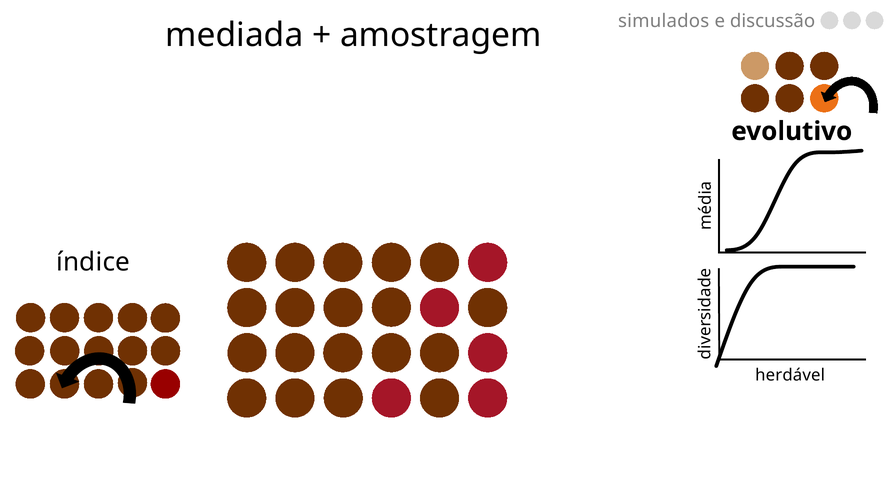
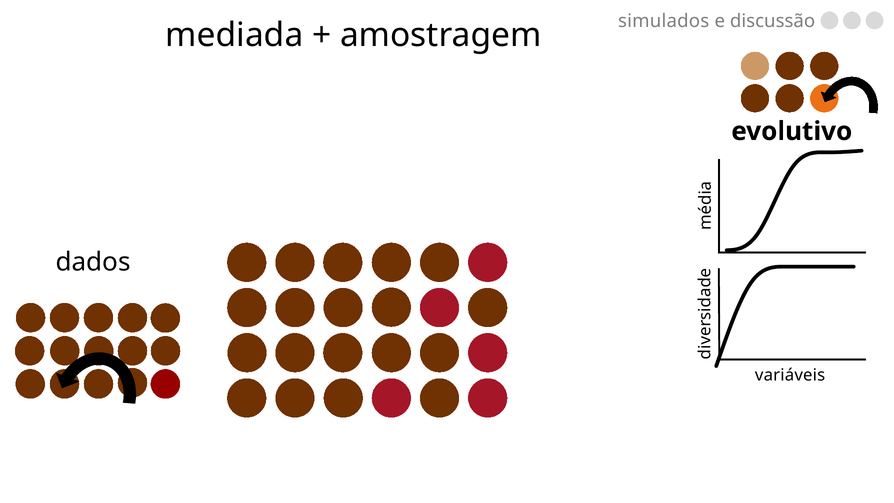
índice: índice -> dados
herdável: herdável -> variáveis
